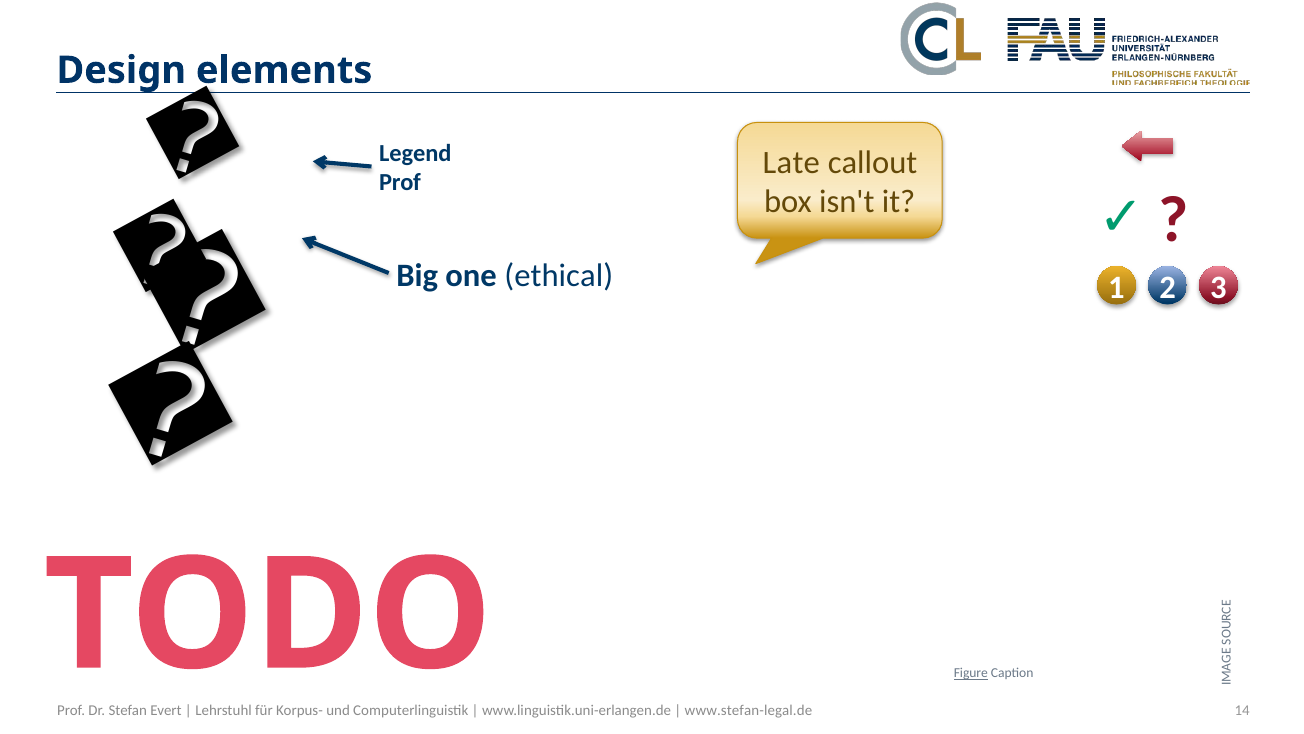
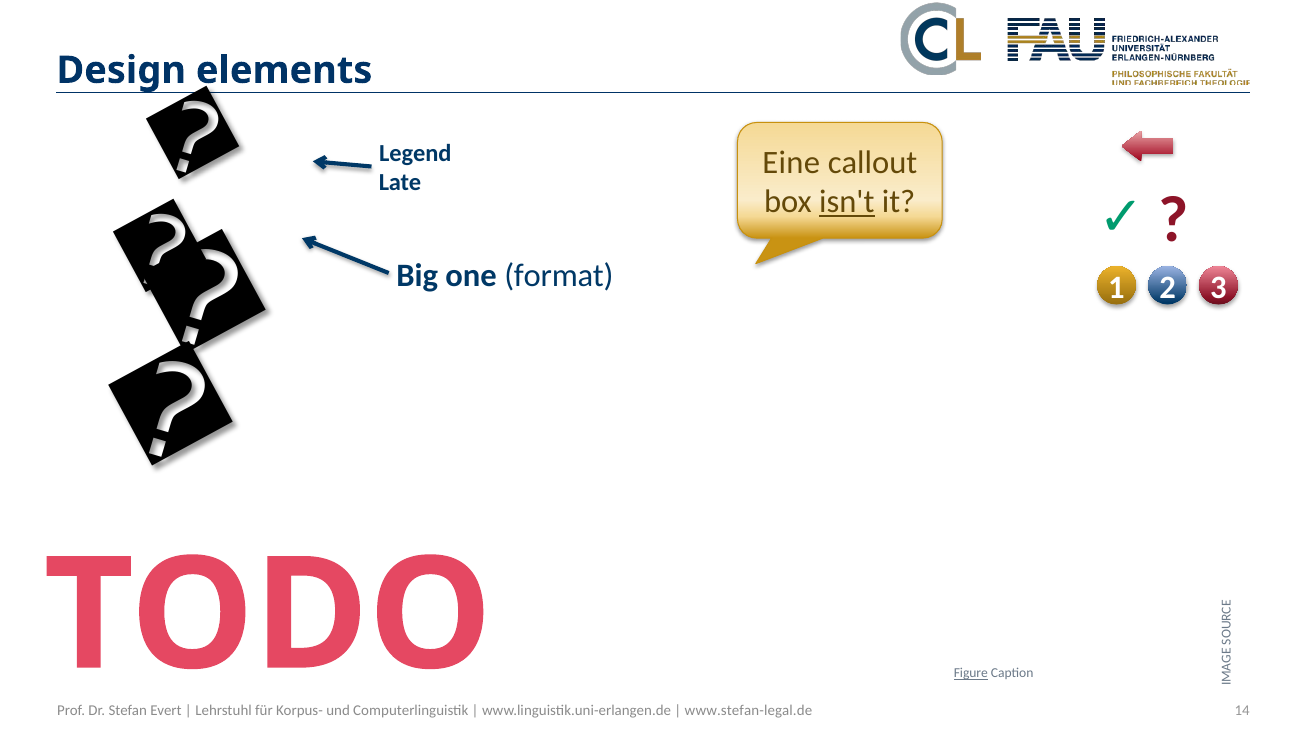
Late: Late -> Eine
Prof at (400, 183): Prof -> Late
isn't underline: none -> present
ethical: ethical -> format
